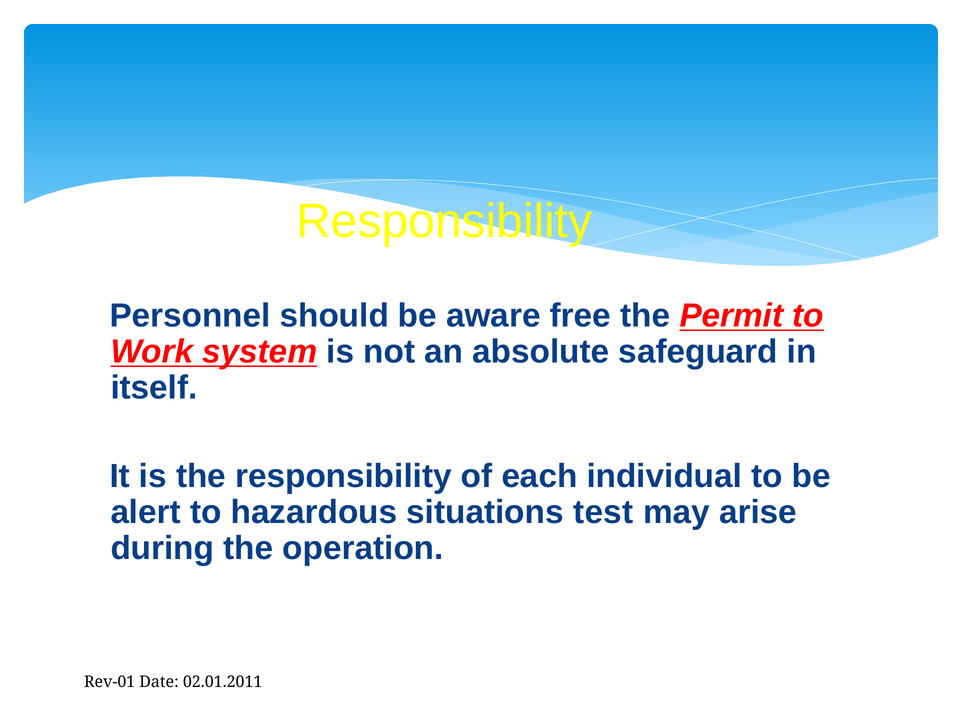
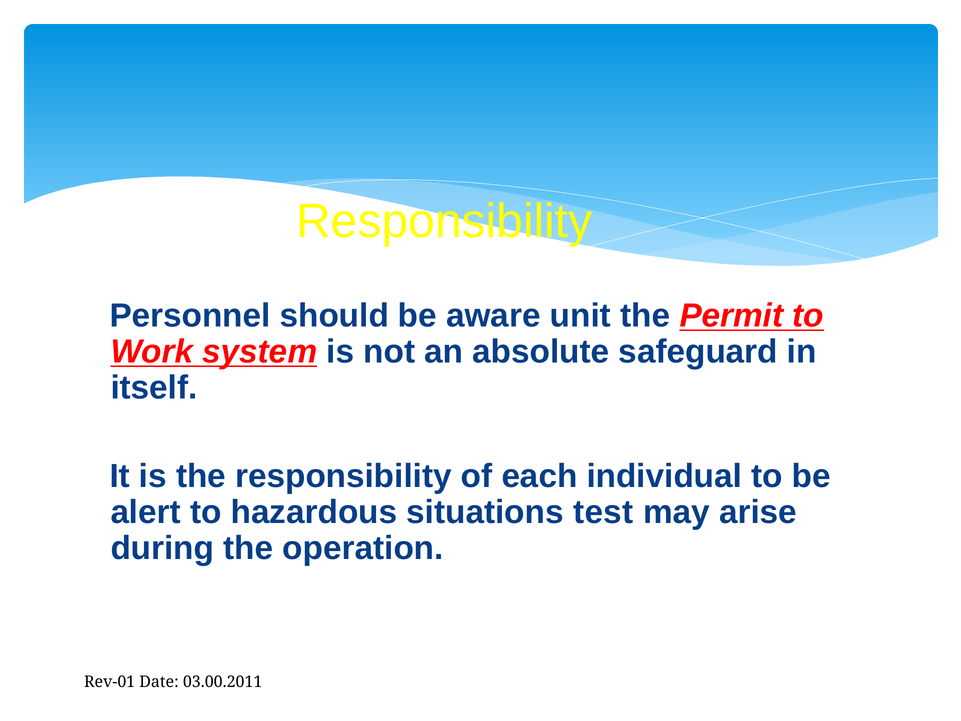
free: free -> unit
02.01.2011: 02.01.2011 -> 03.00.2011
